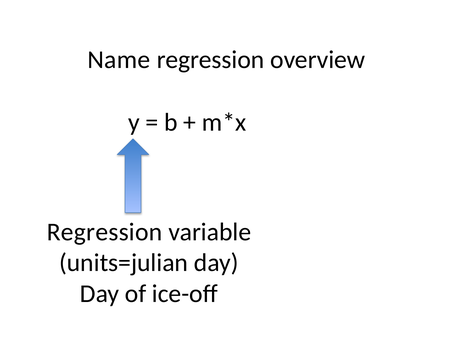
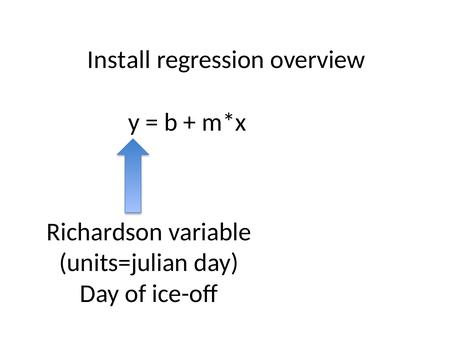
Name: Name -> Install
Regression at (105, 232): Regression -> Richardson
